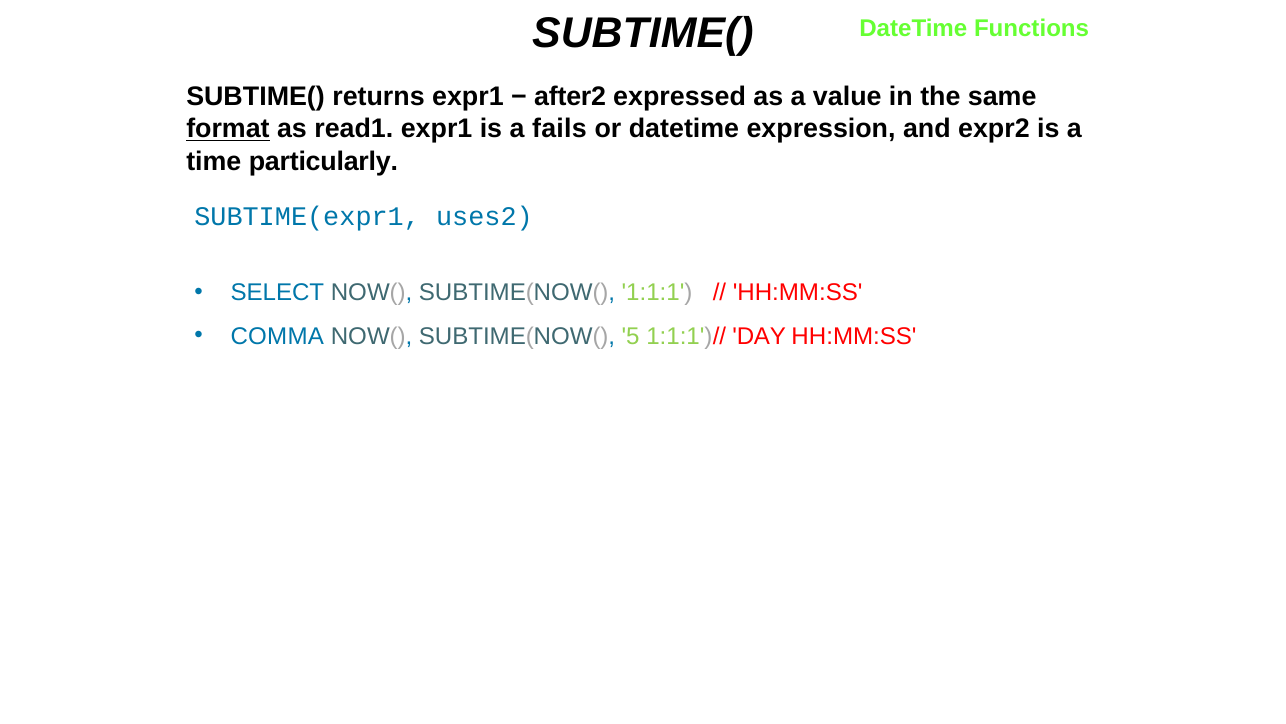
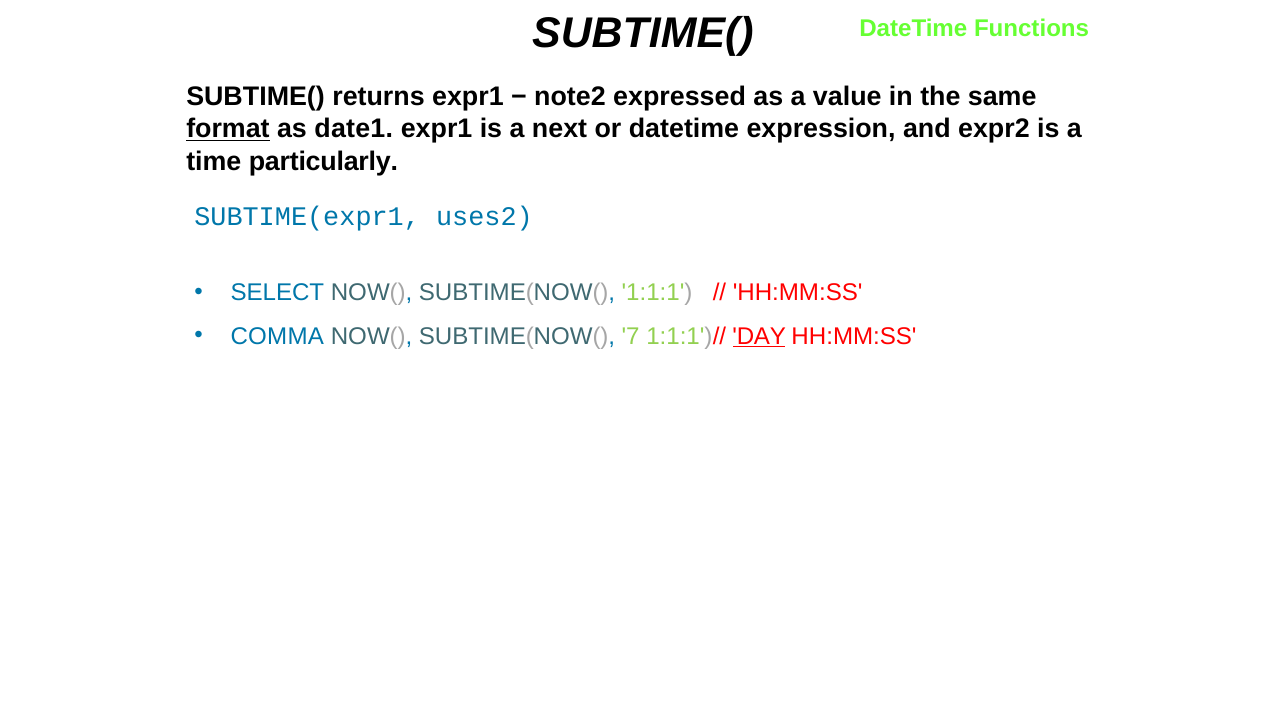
after2: after2 -> note2
read1: read1 -> date1
fails: fails -> next
5: 5 -> 7
DAY underline: none -> present
